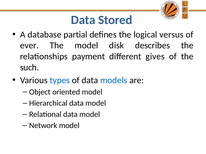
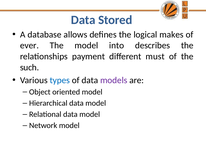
partial: partial -> allows
versus: versus -> makes
disk: disk -> into
gives: gives -> must
models colour: blue -> purple
